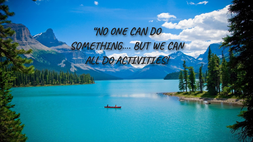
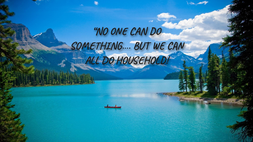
ACTIVITIES: ACTIVITIES -> HOUSEHOLD
